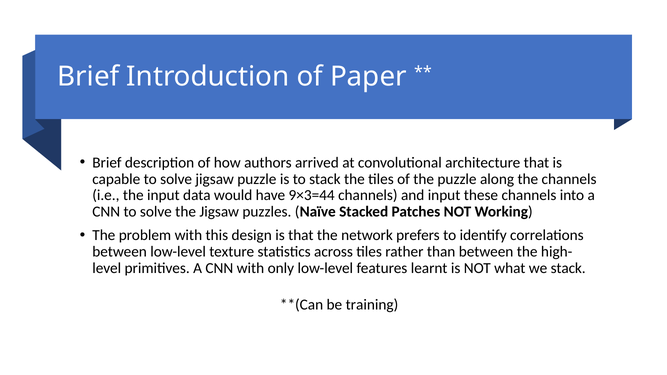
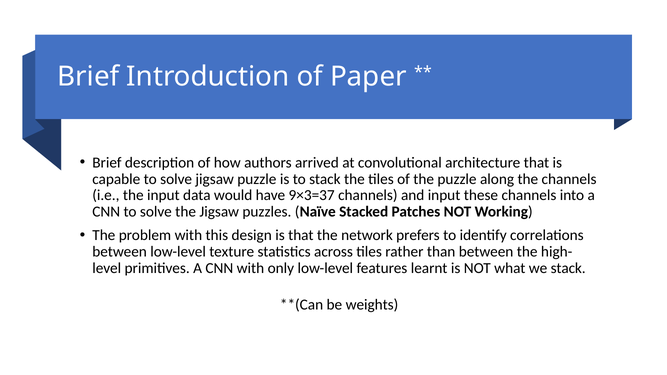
9×3=44: 9×3=44 -> 9×3=37
training: training -> weights
